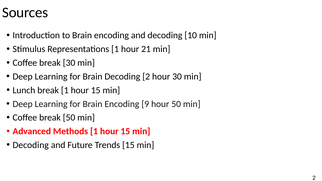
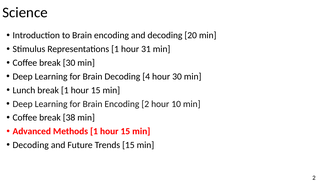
Sources: Sources -> Science
10: 10 -> 20
21: 21 -> 31
Decoding 2: 2 -> 4
Encoding 9: 9 -> 2
hour 50: 50 -> 10
break 50: 50 -> 38
